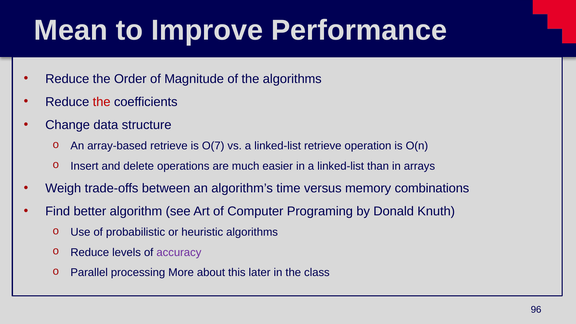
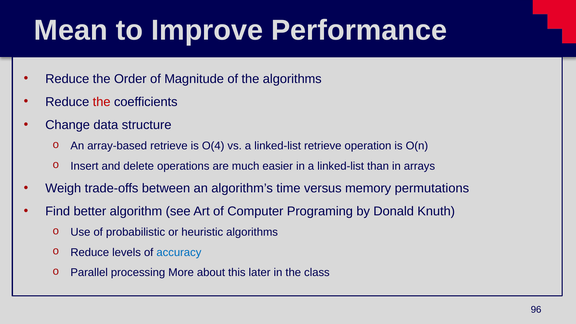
O(7: O(7 -> O(4
combinations: combinations -> permutations
accuracy colour: purple -> blue
